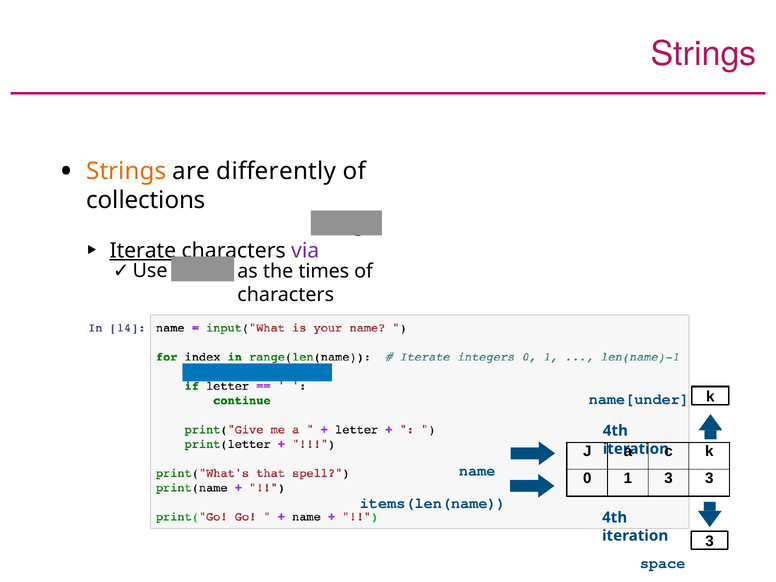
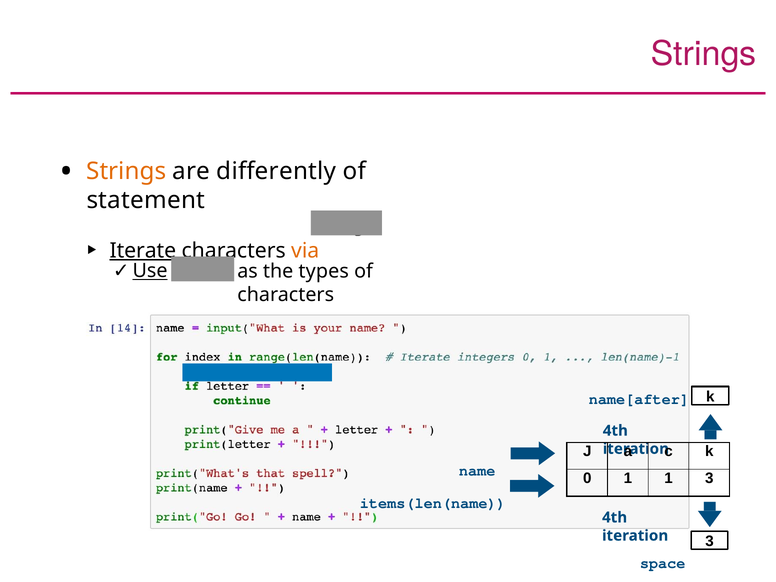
collections: collections -> statement
via colour: purple -> orange
Use underline: none -> present
times: times -> types
name[under: name[under -> name[after
1 3: 3 -> 1
